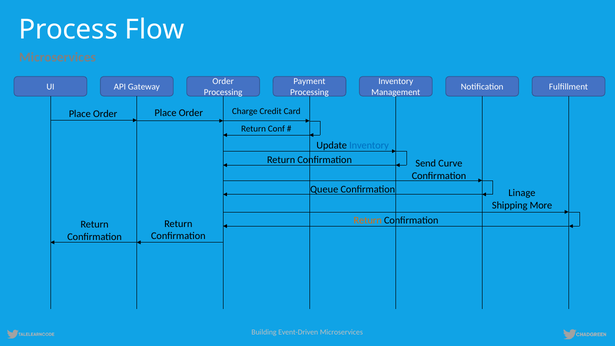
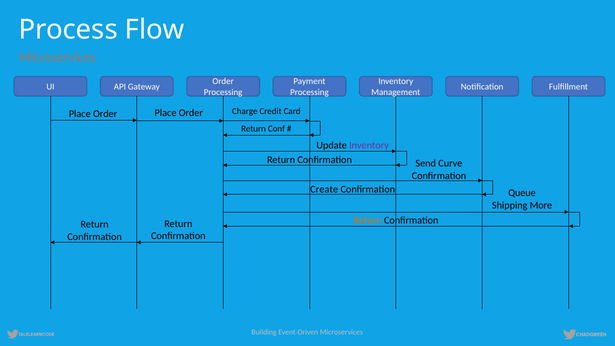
Inventory at (369, 146) colour: blue -> purple
Queue: Queue -> Create
Linage: Linage -> Queue
